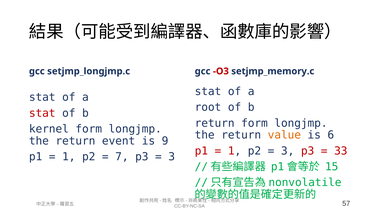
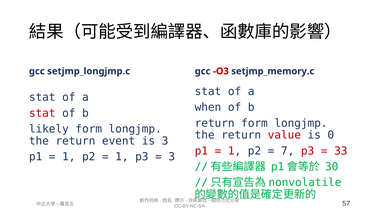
root: root -> when
kernel: kernel -> likely
value colour: orange -> red
6: 6 -> 0
is 9: 9 -> 3
3 at (288, 151): 3 -> 7
7 at (122, 157): 7 -> 1
15: 15 -> 30
